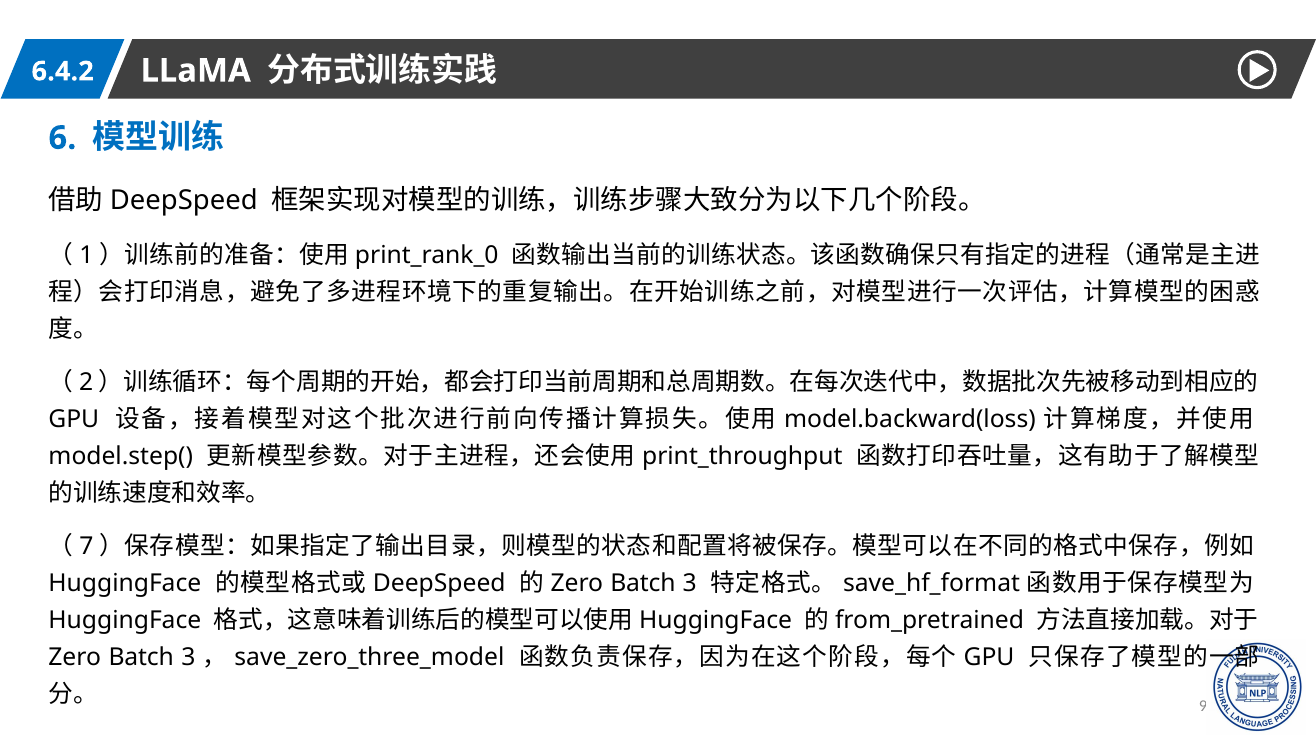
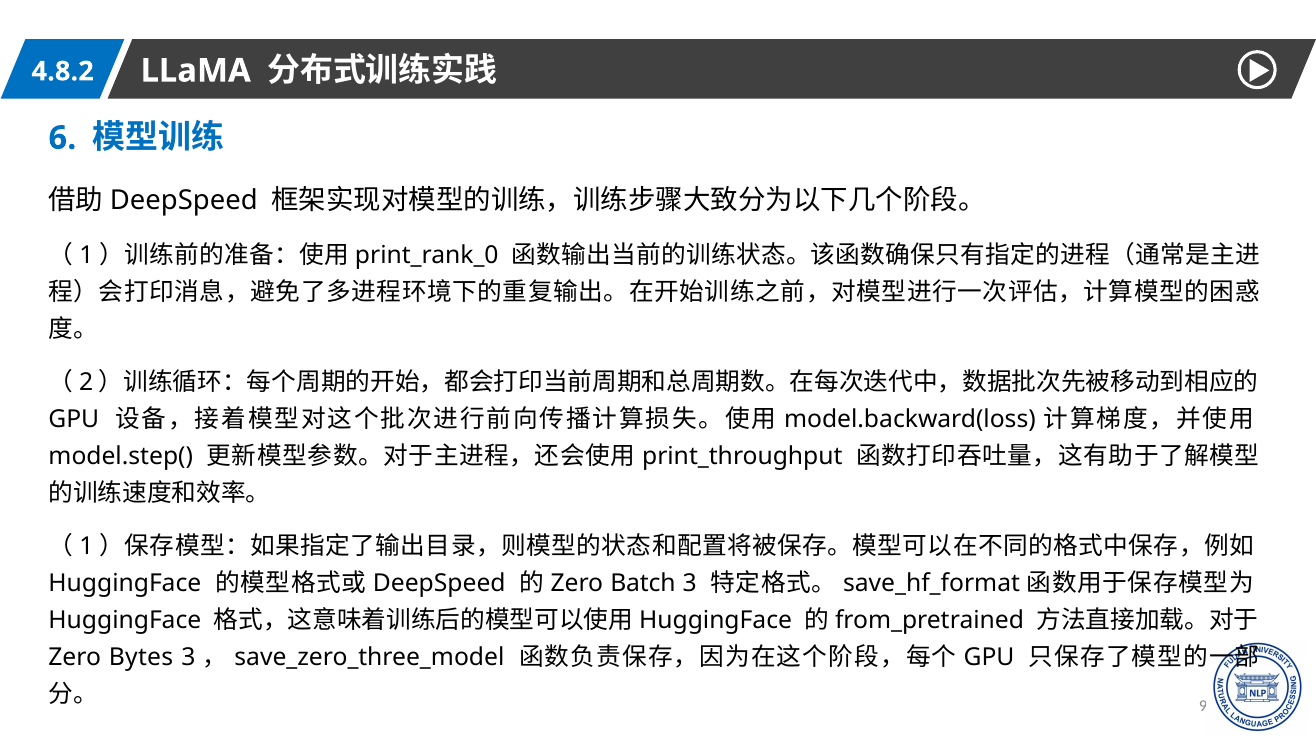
6.4.2: 6.4.2 -> 4.8.2
7: 7 -> 1
Batch at (141, 658): Batch -> Bytes
